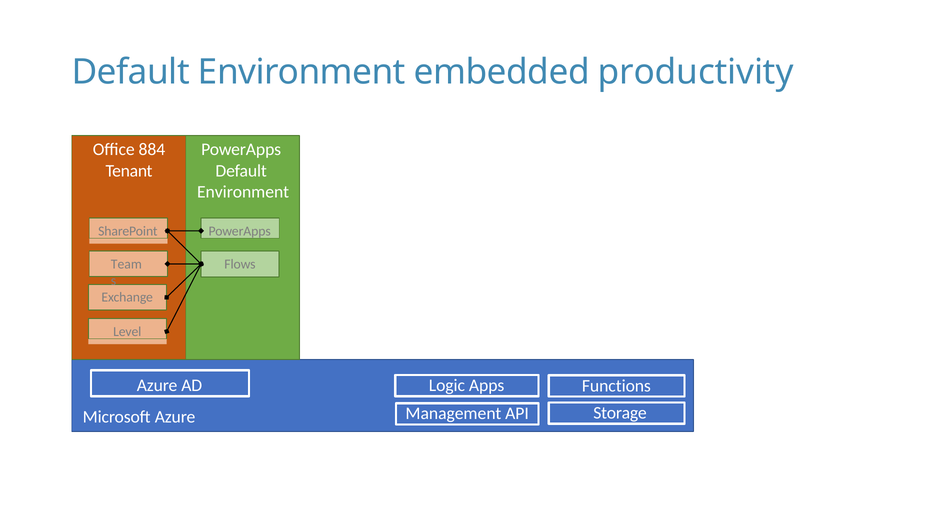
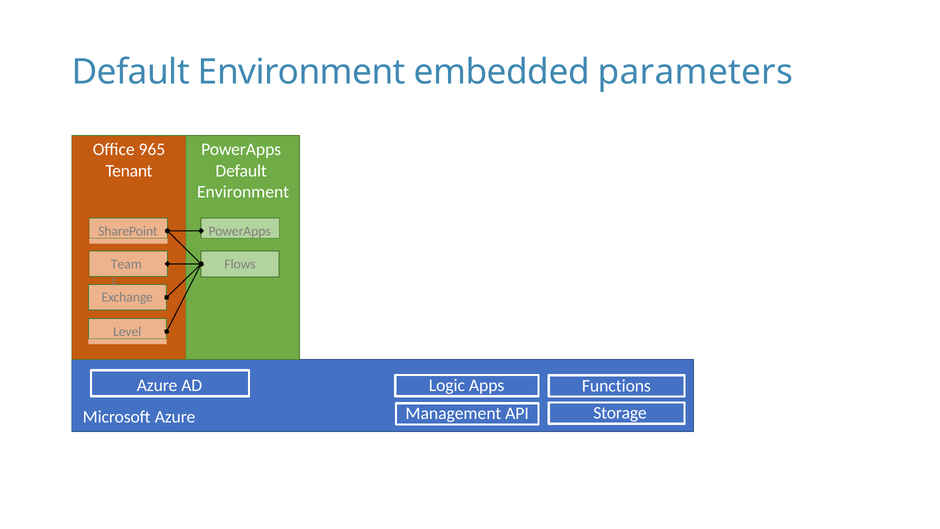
productivity: productivity -> parameters
884: 884 -> 965
